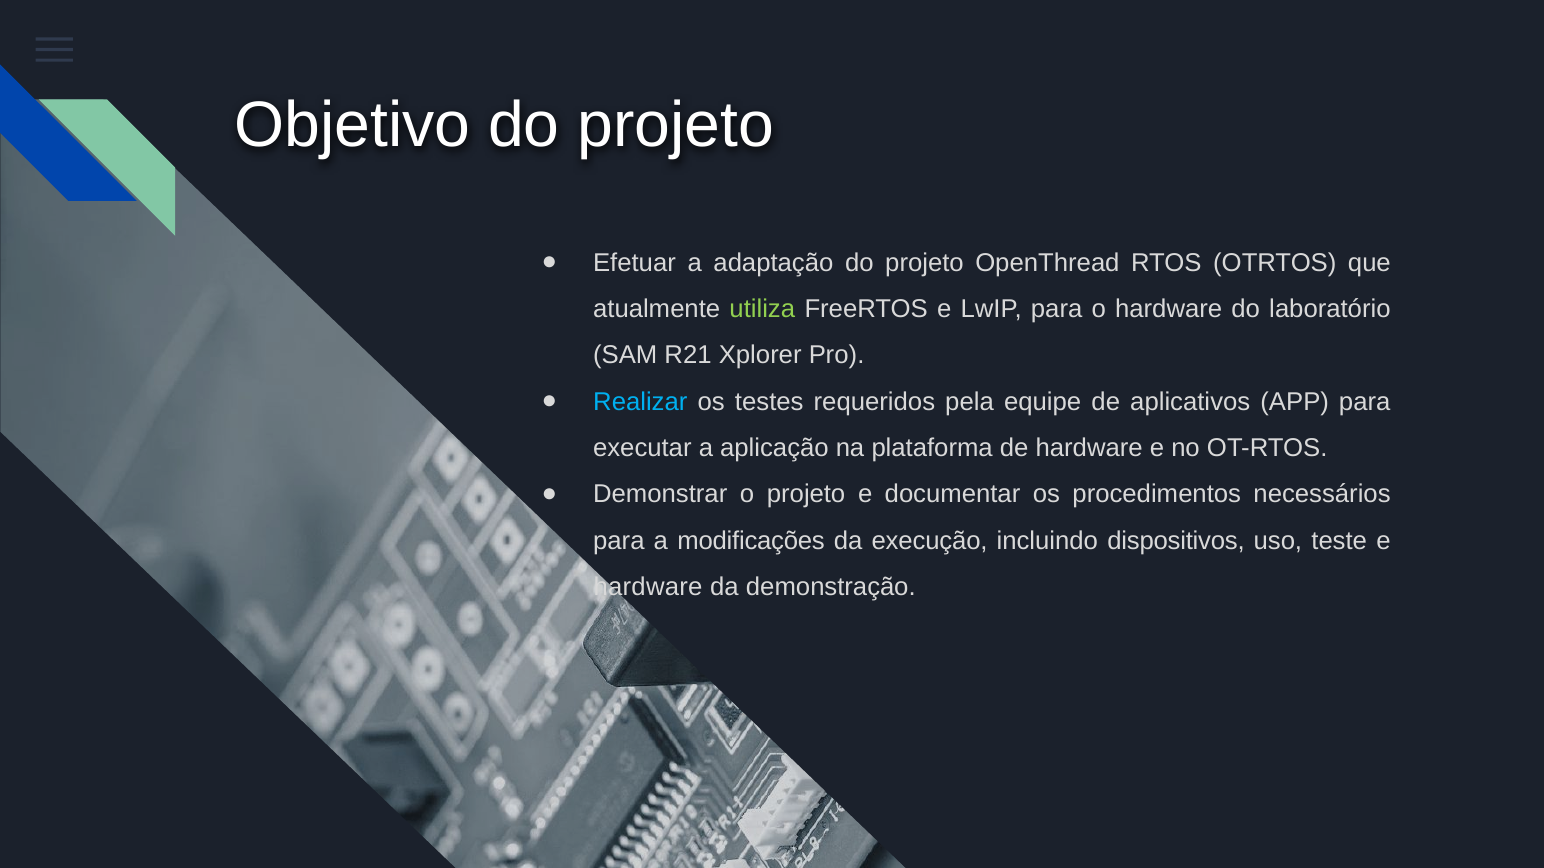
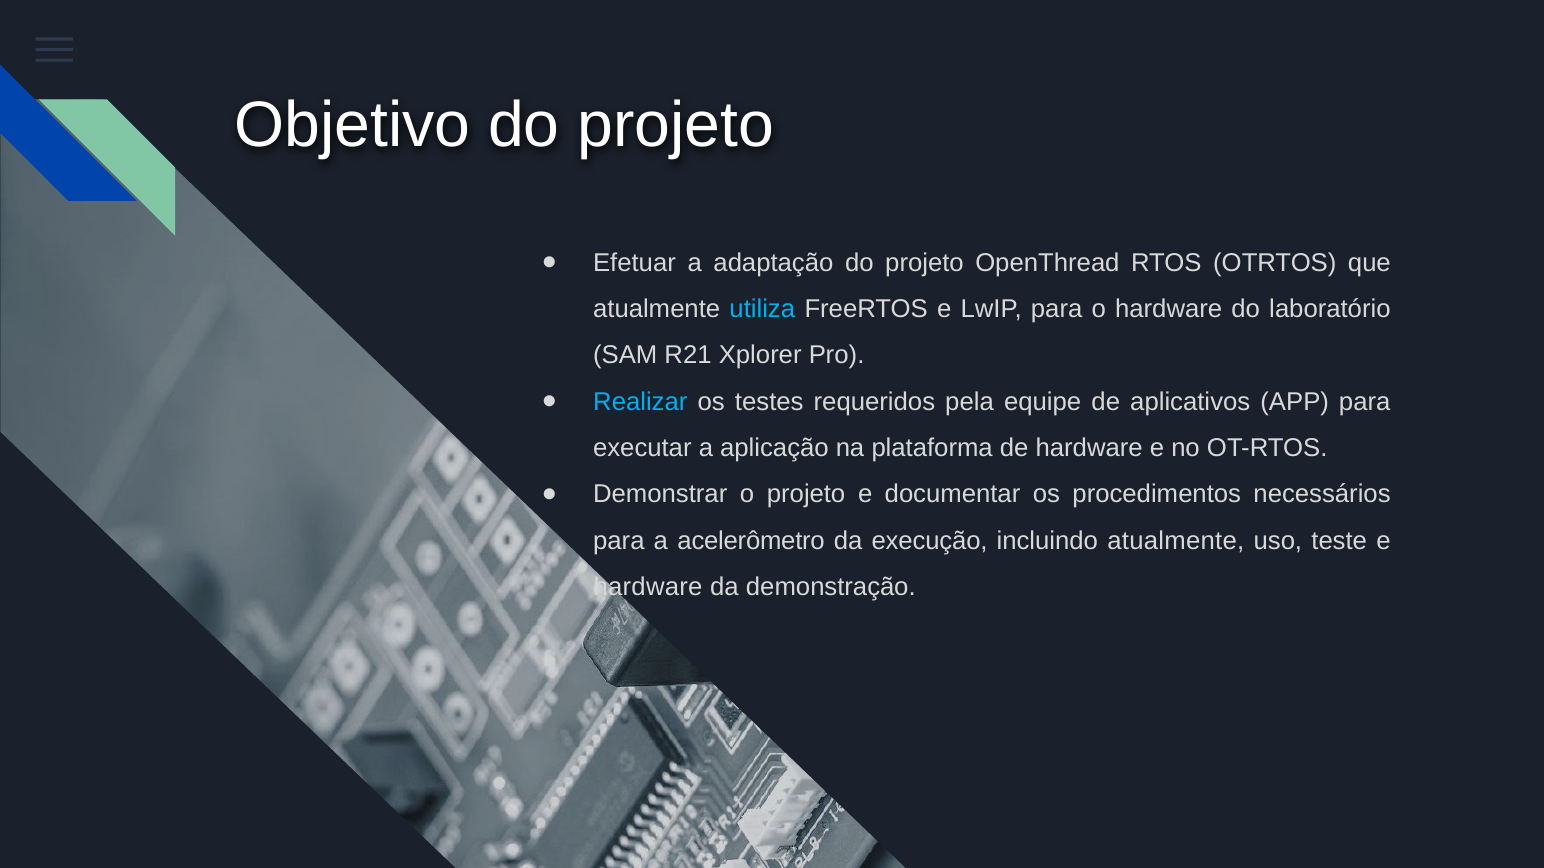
utiliza colour: light green -> light blue
modificações: modificações -> acelerômetro
incluindo dispositivos: dispositivos -> atualmente
